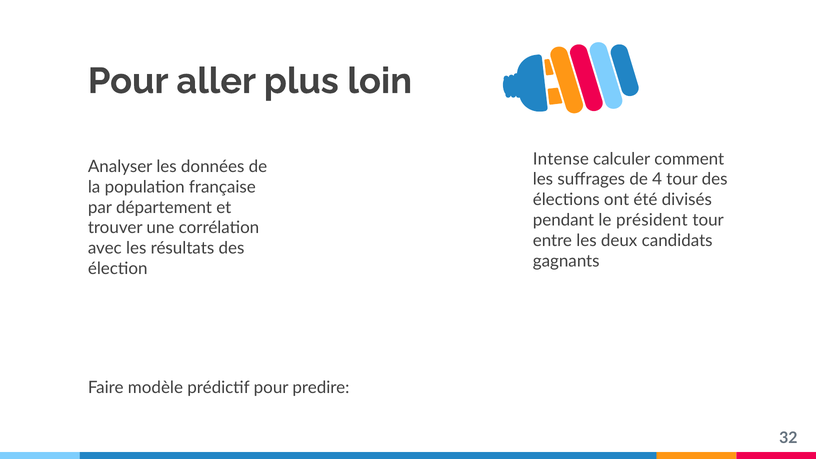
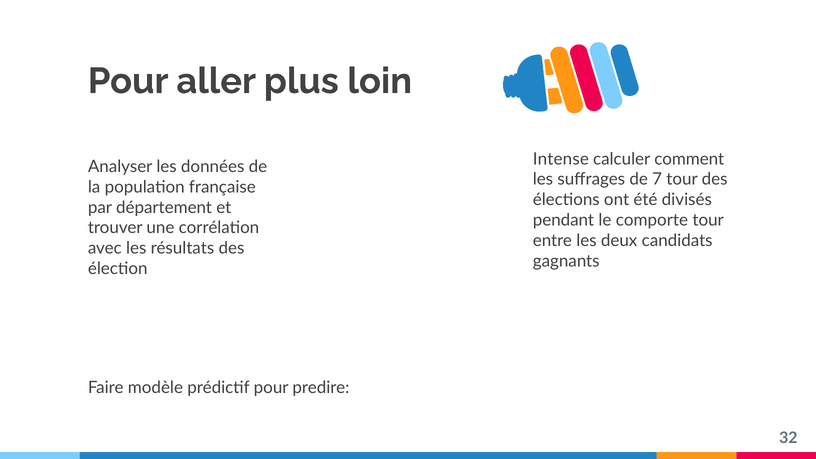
4: 4 -> 7
président: président -> comporte
